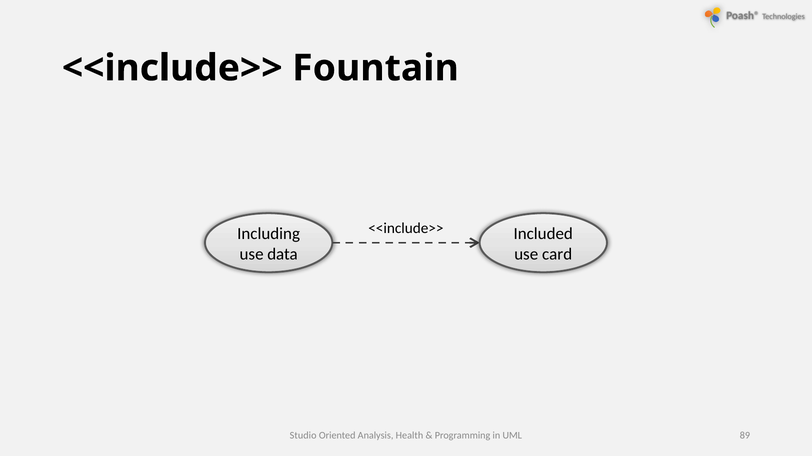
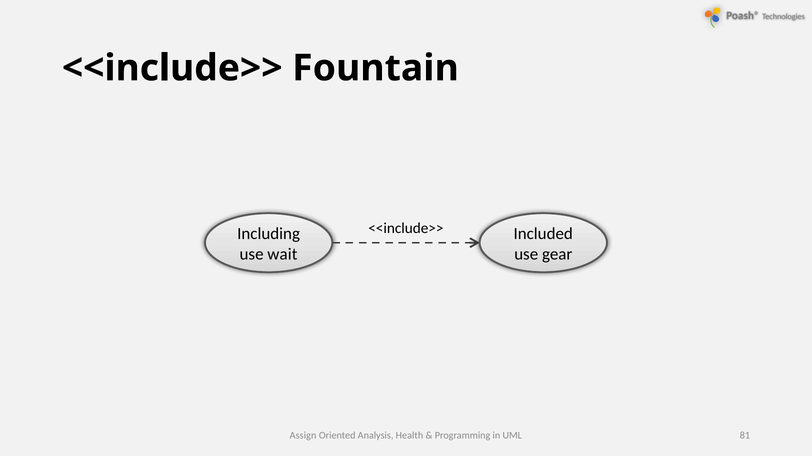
data: data -> wait
card: card -> gear
Studio: Studio -> Assign
89: 89 -> 81
